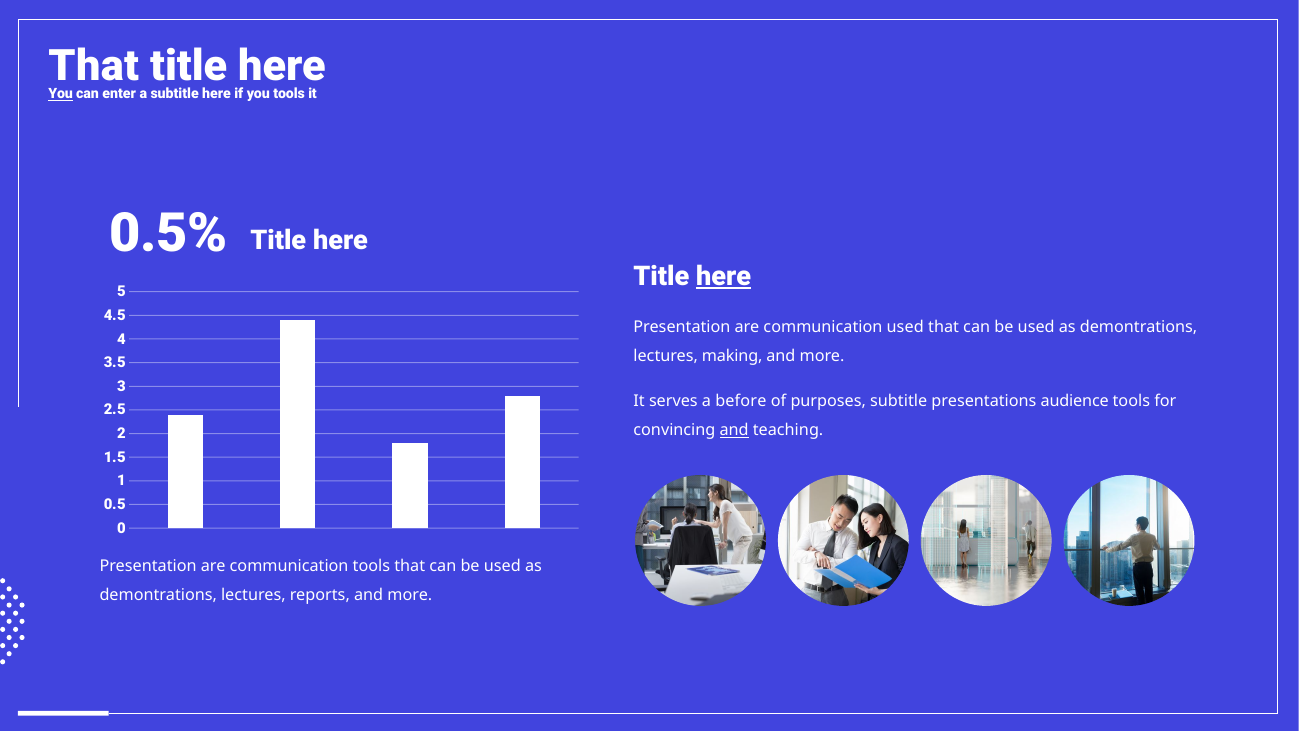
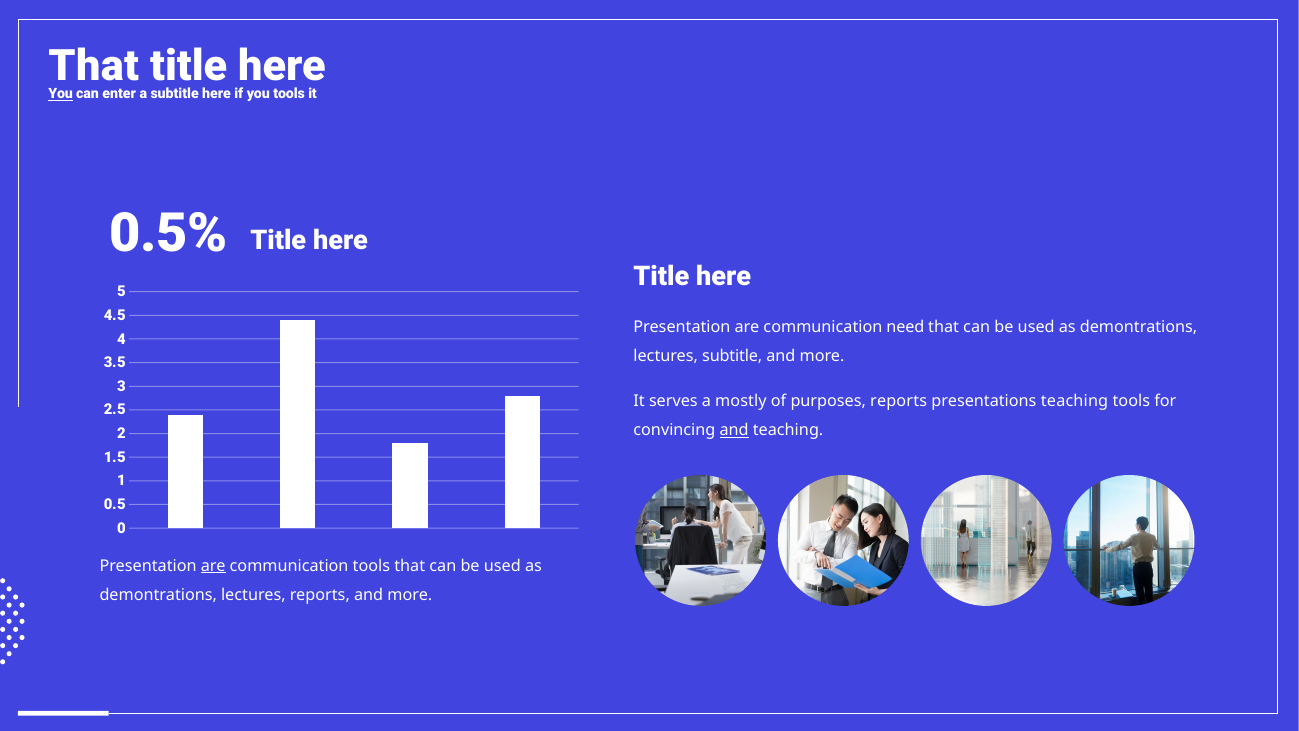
here at (724, 276) underline: present -> none
communication used: used -> need
lectures making: making -> subtitle
before: before -> mostly
purposes subtitle: subtitle -> reports
presentations audience: audience -> teaching
are at (213, 566) underline: none -> present
